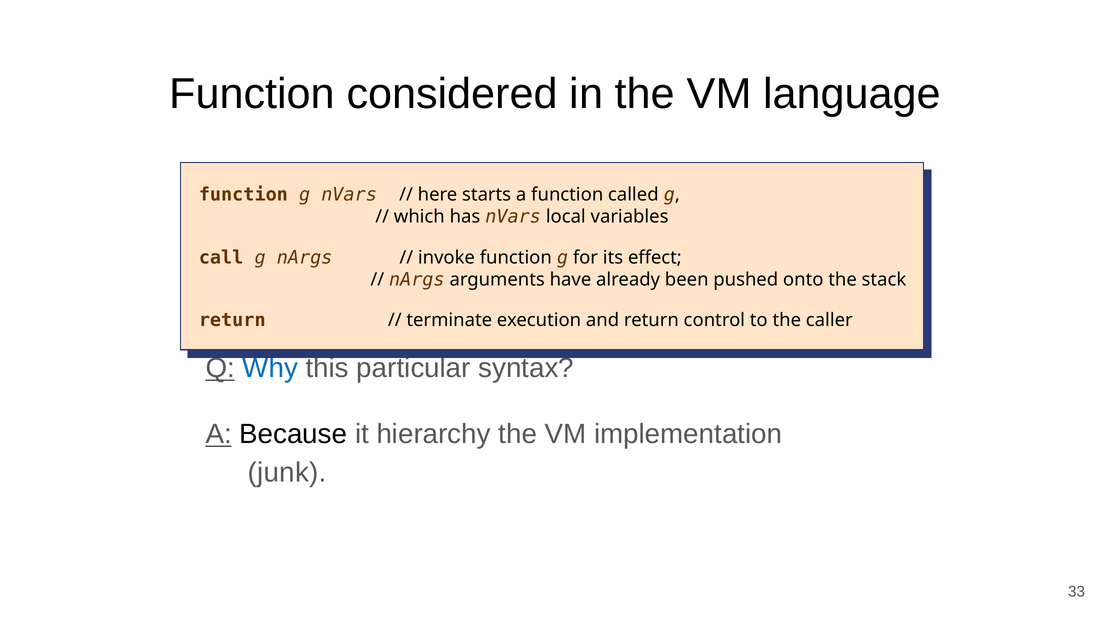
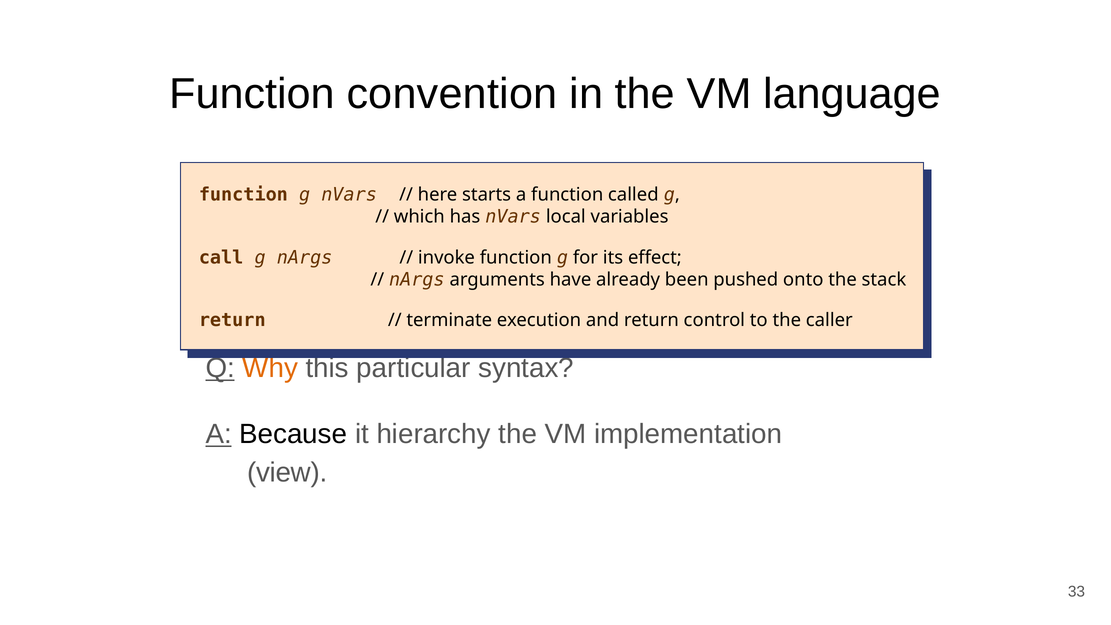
considered: considered -> convention
Why colour: blue -> orange
junk: junk -> view
